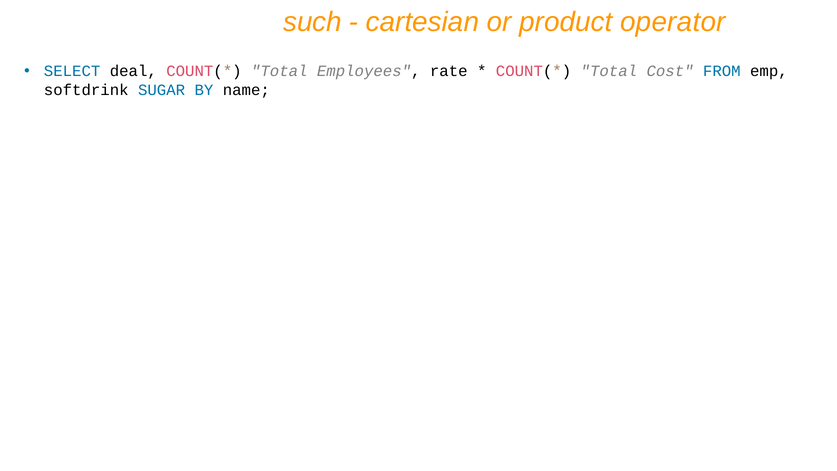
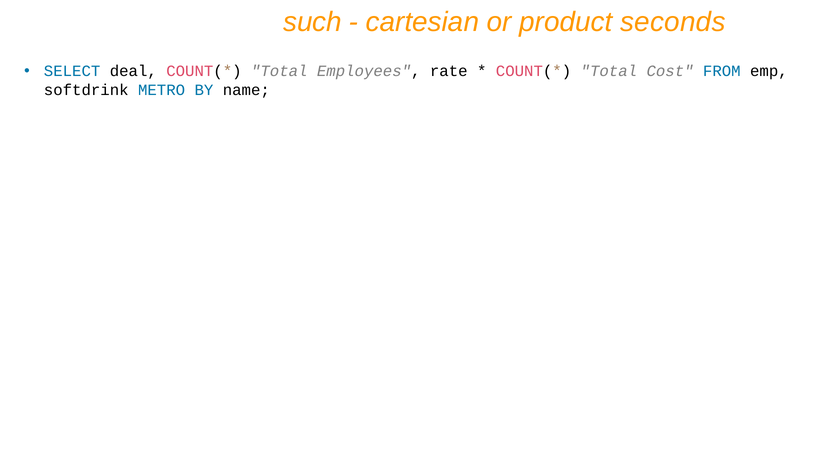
operator: operator -> seconds
SUGAR: SUGAR -> METRO
